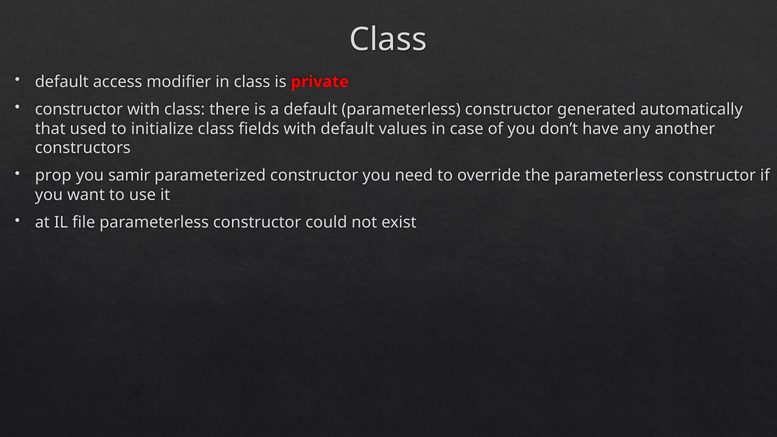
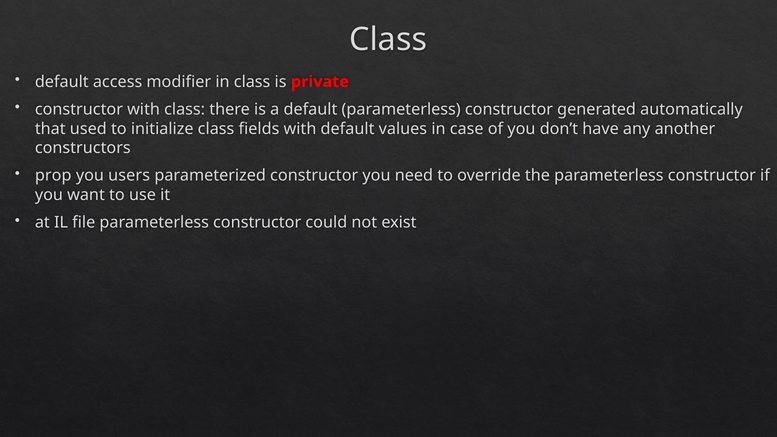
samir: samir -> users
